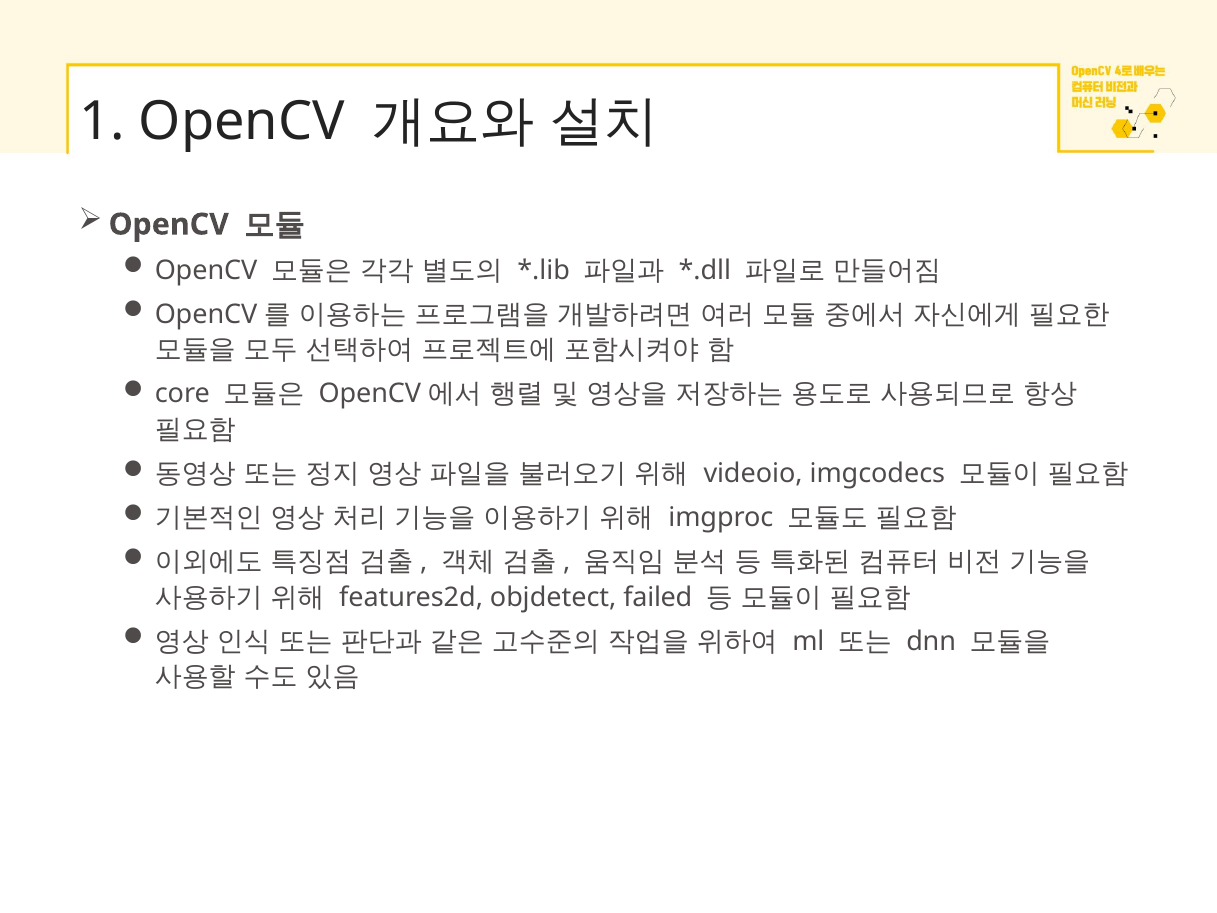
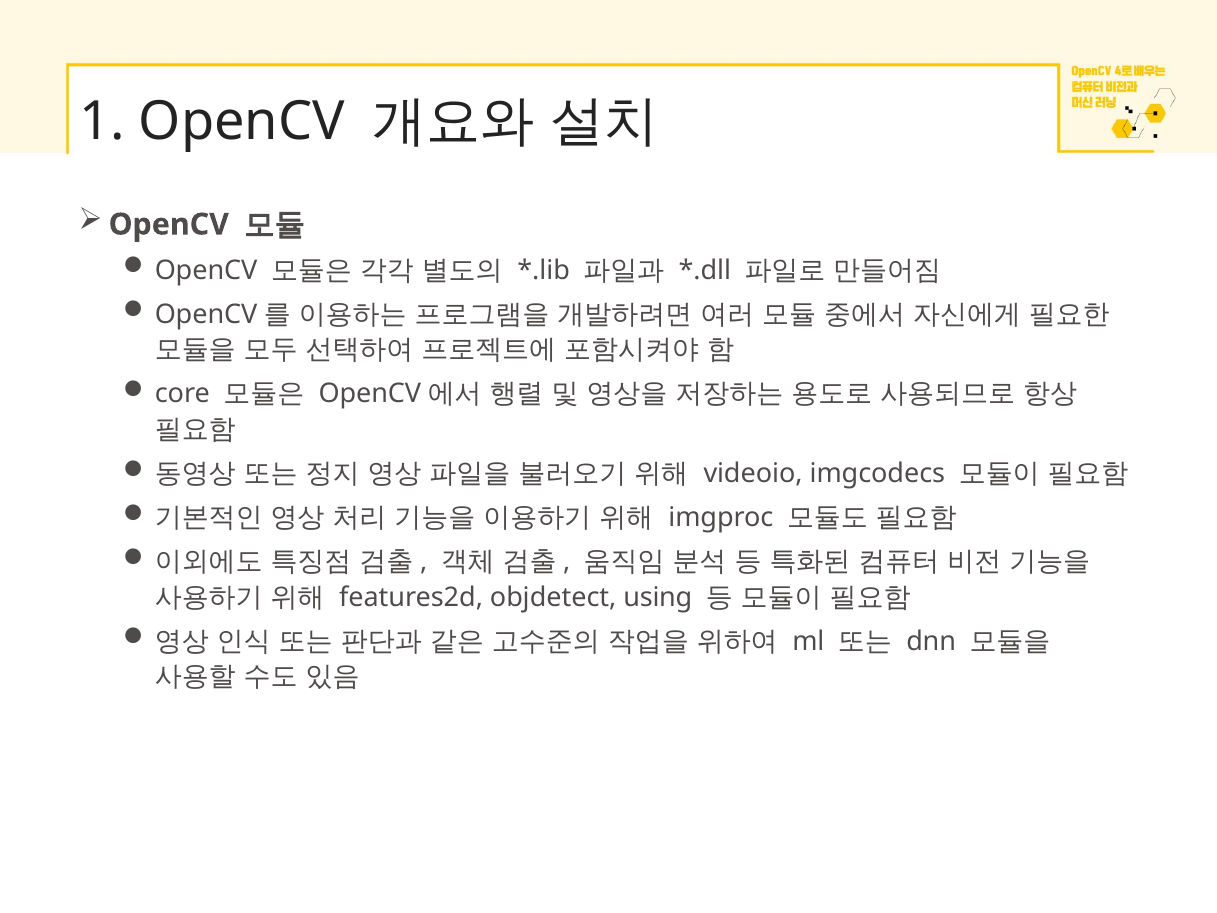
failed: failed -> using
